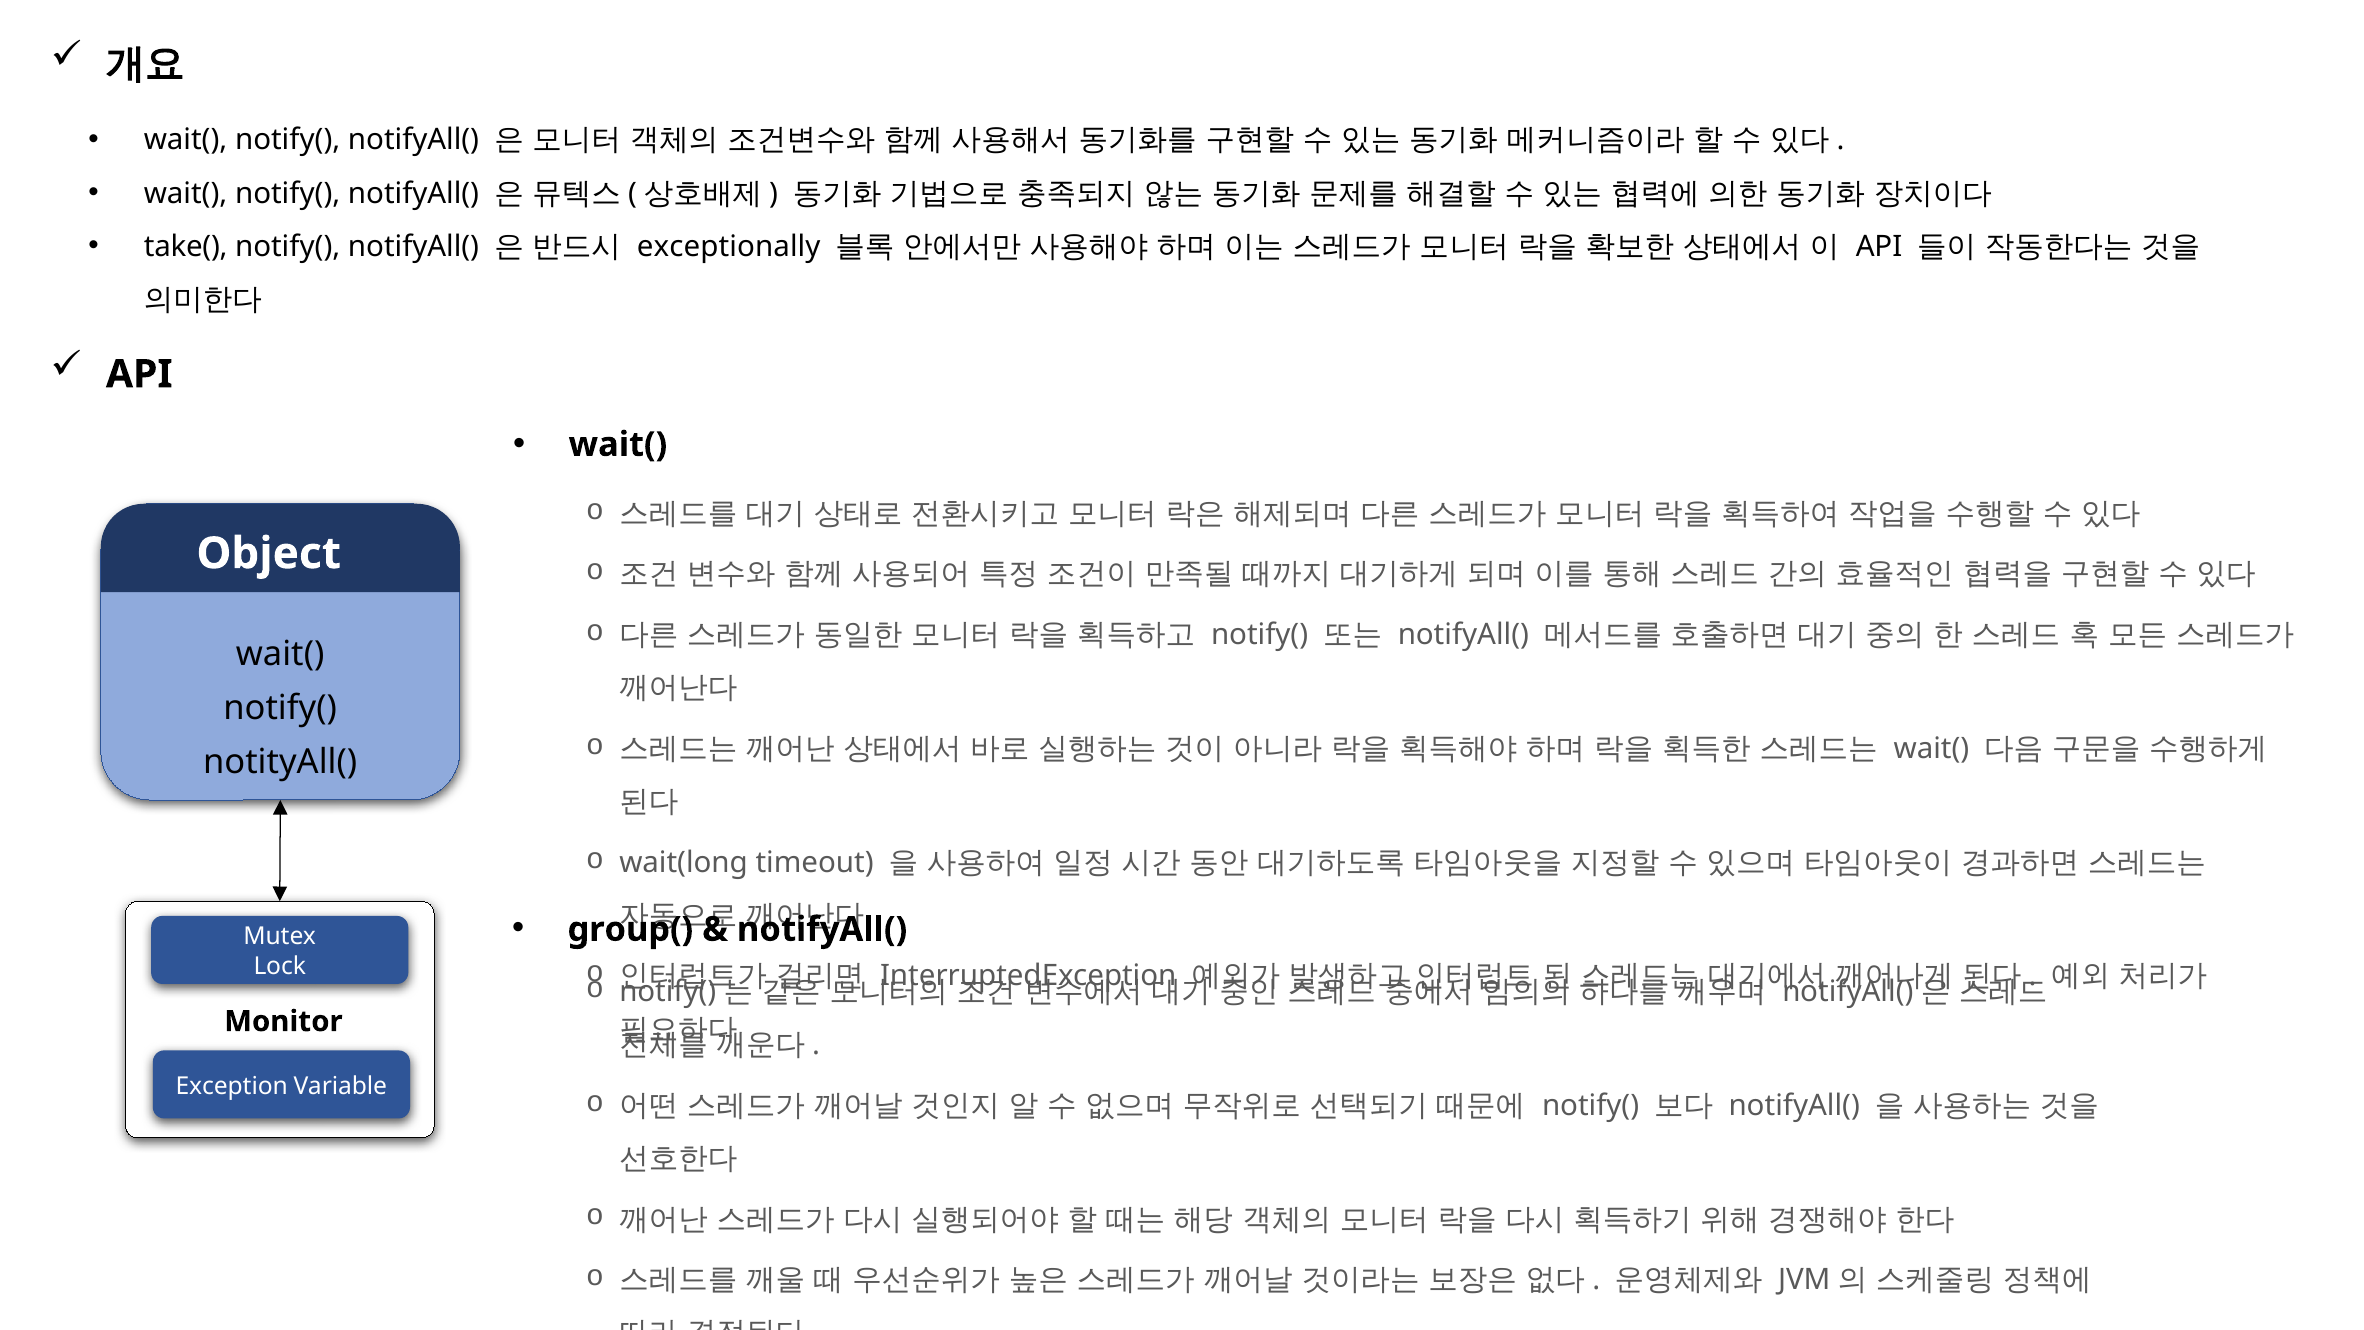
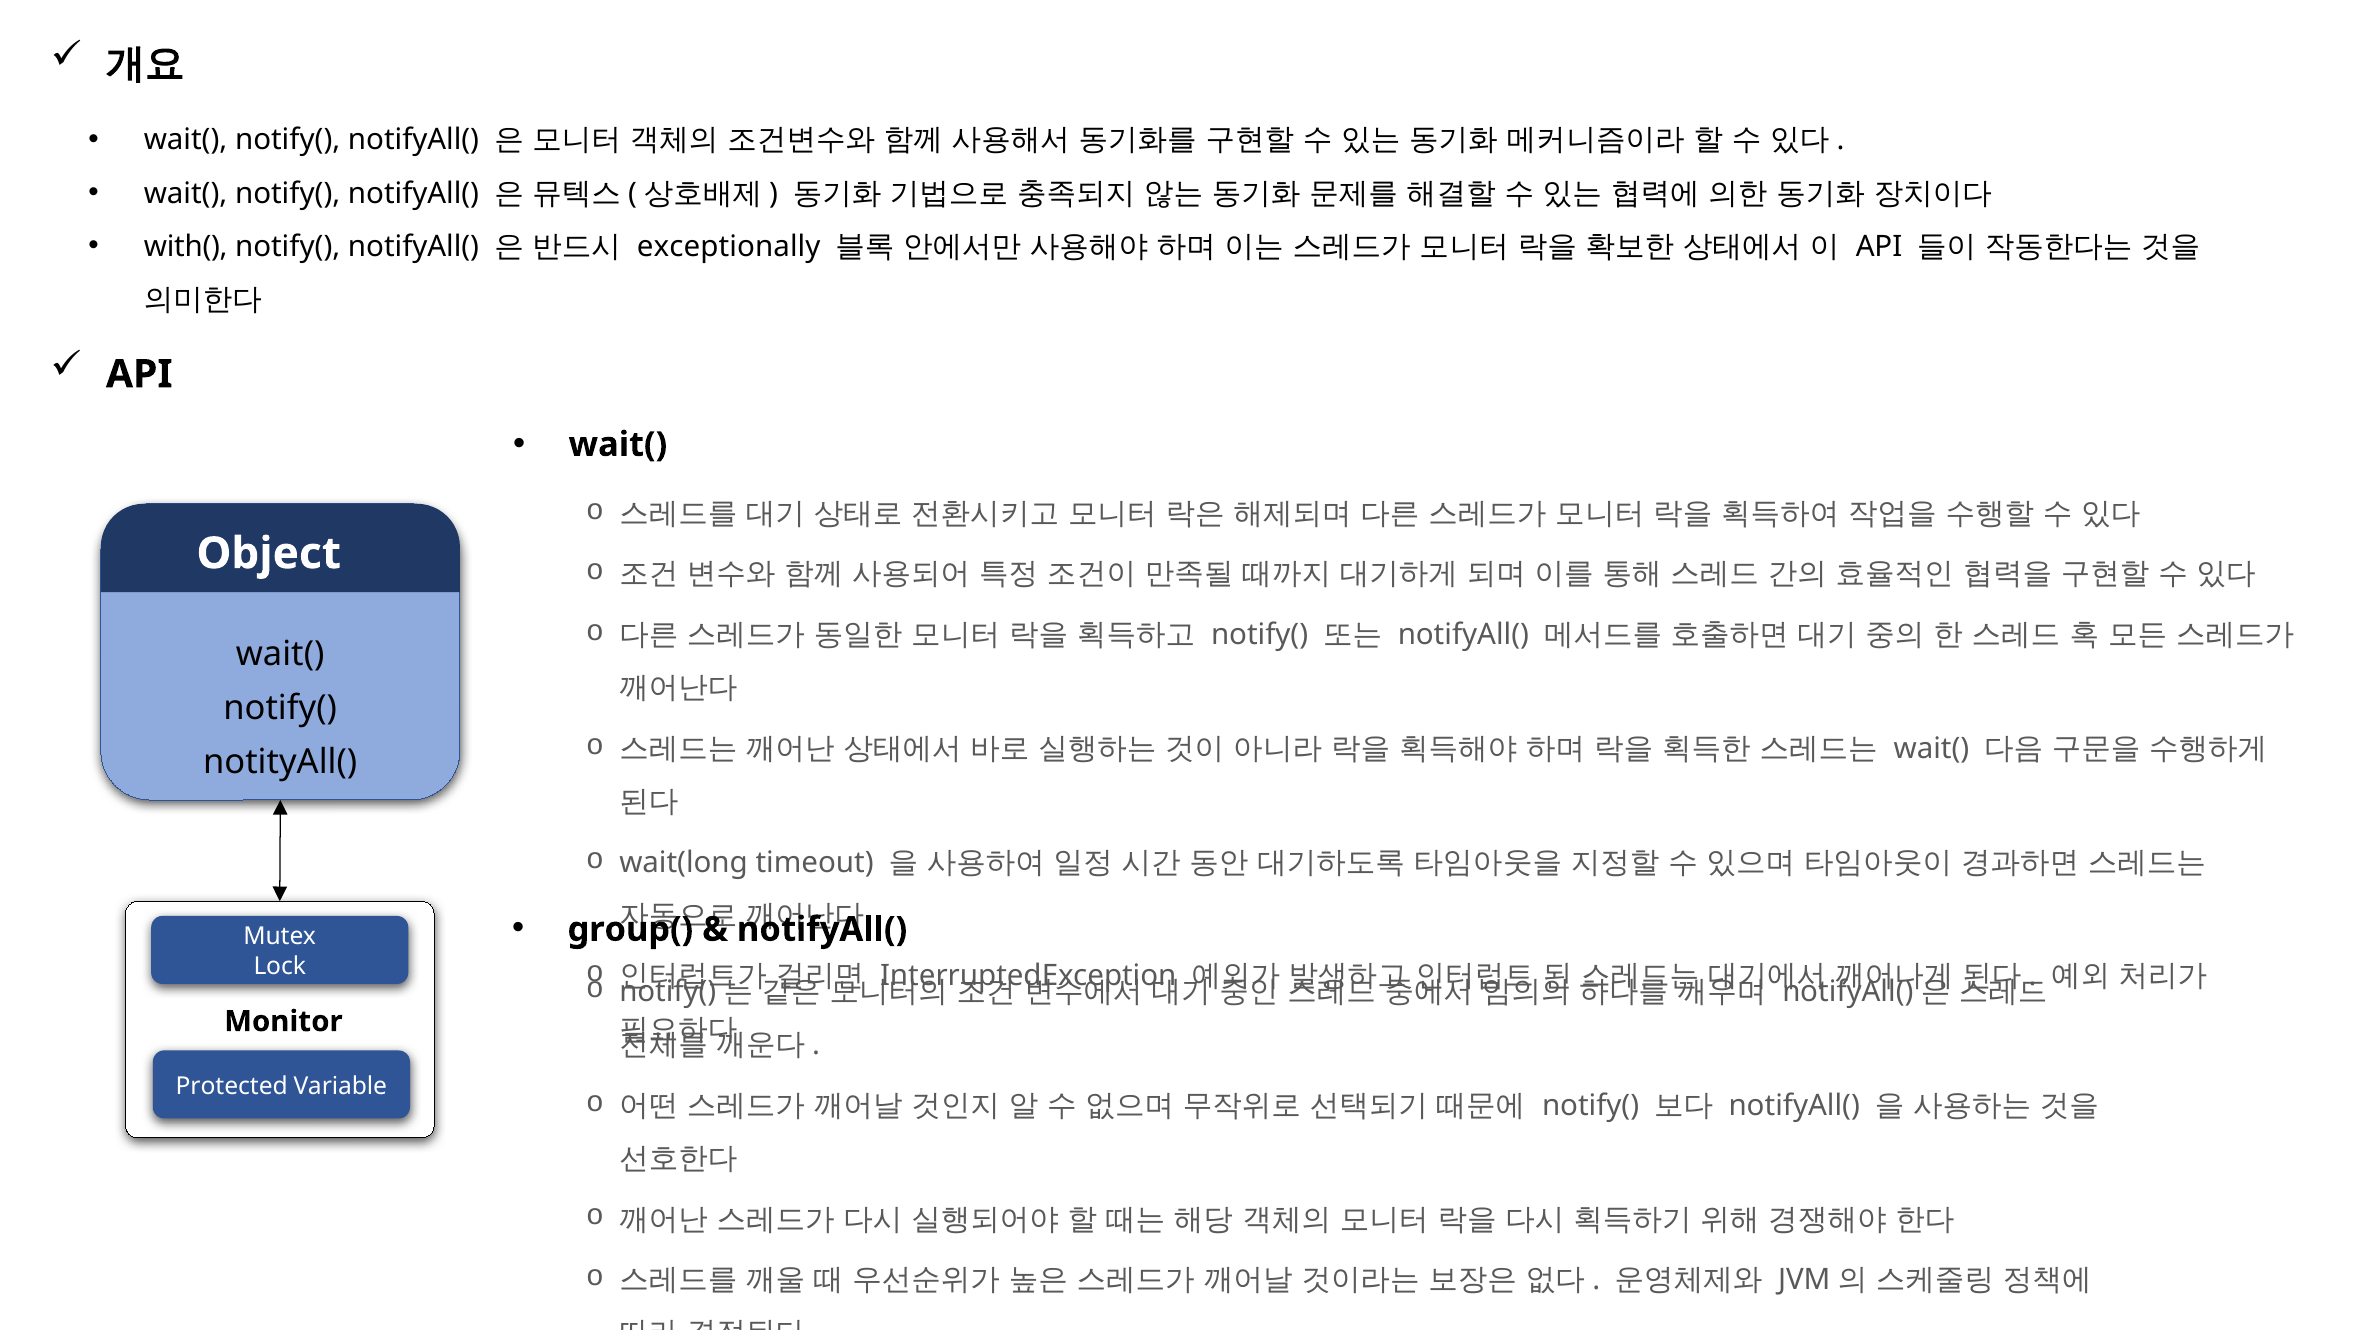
take(: take( -> with(
Exception: Exception -> Protected
